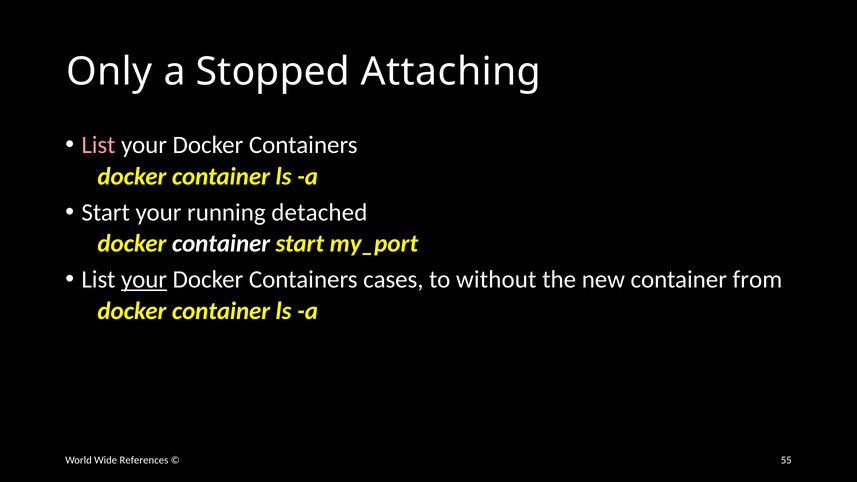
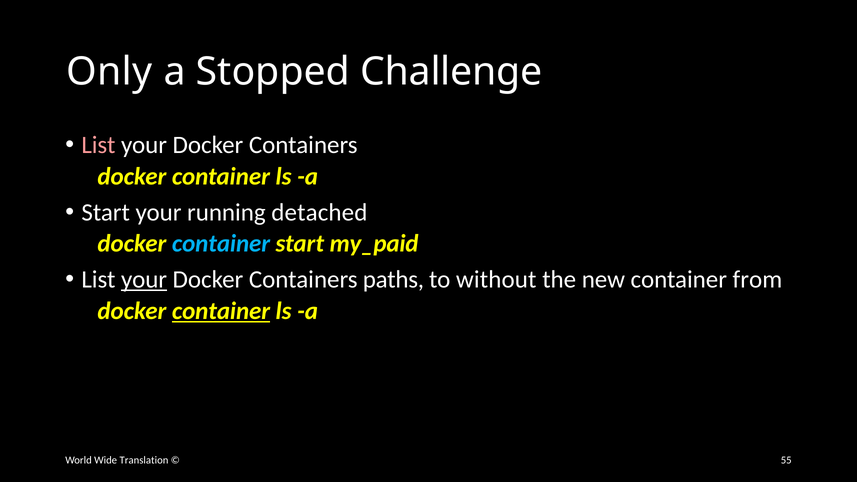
Attaching: Attaching -> Challenge
container at (221, 244) colour: white -> light blue
my_port: my_port -> my_paid
cases: cases -> paths
container at (221, 311) underline: none -> present
References: References -> Translation
